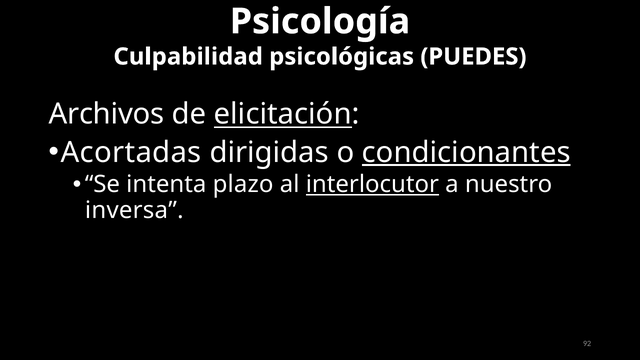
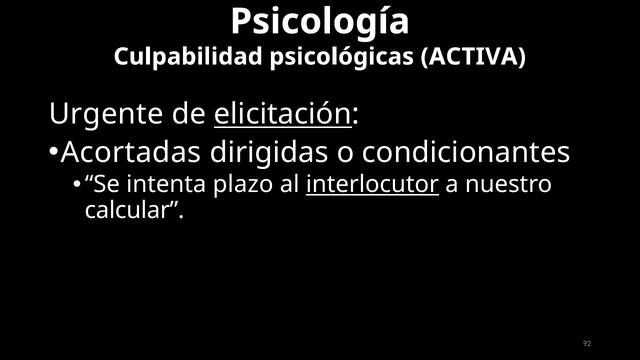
PUEDES: PUEDES -> ACTIVA
Archivos: Archivos -> Urgente
condicionantes underline: present -> none
inversa: inversa -> calcular
